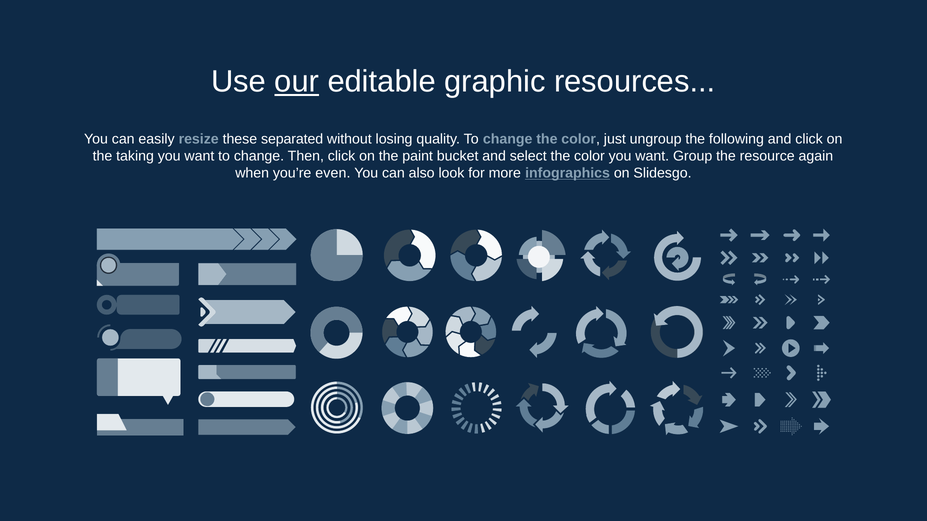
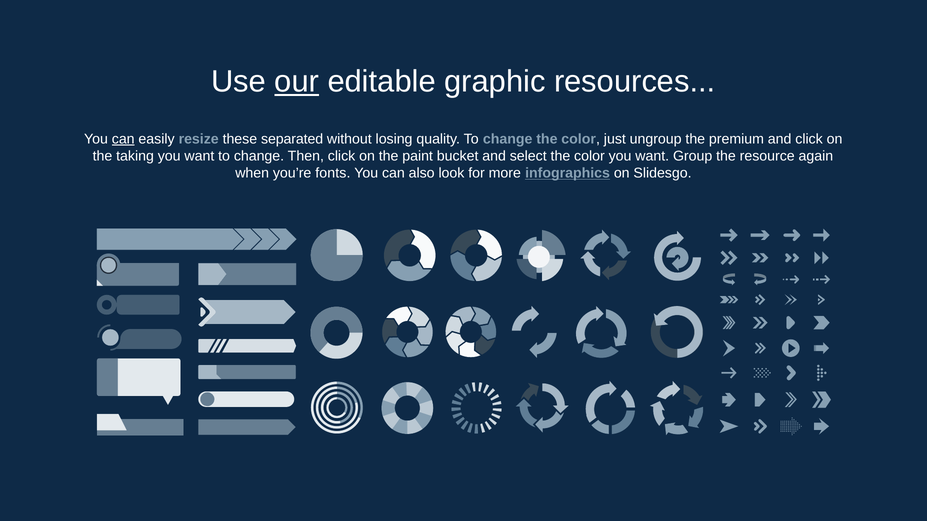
can at (123, 139) underline: none -> present
following: following -> premium
even: even -> fonts
